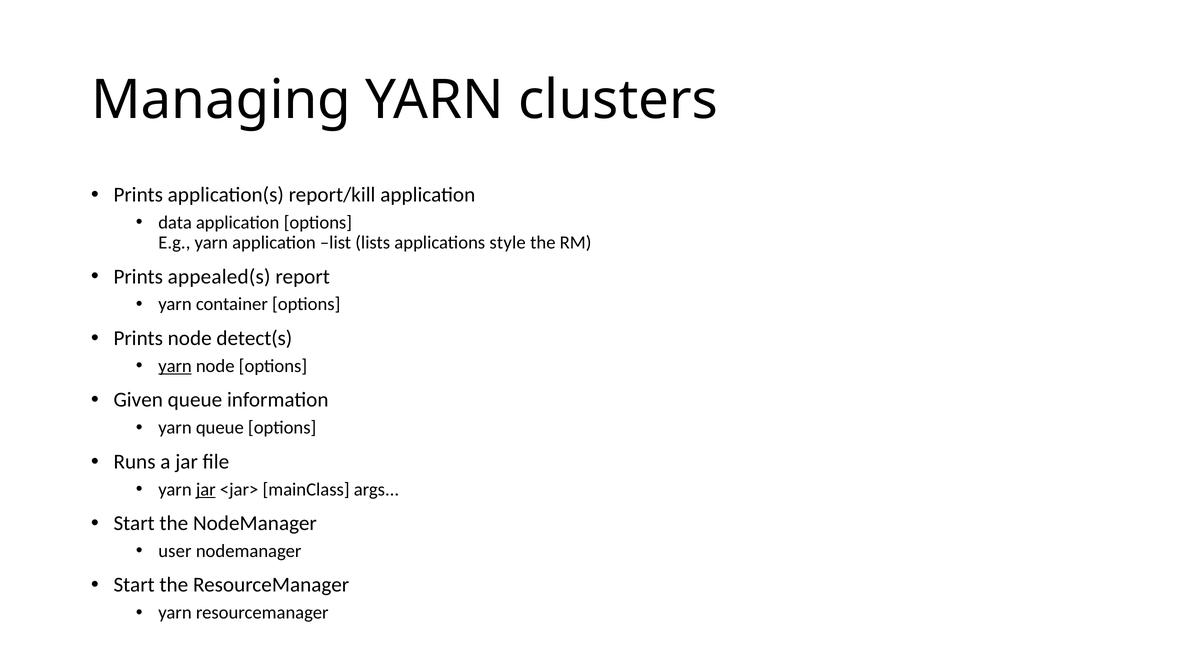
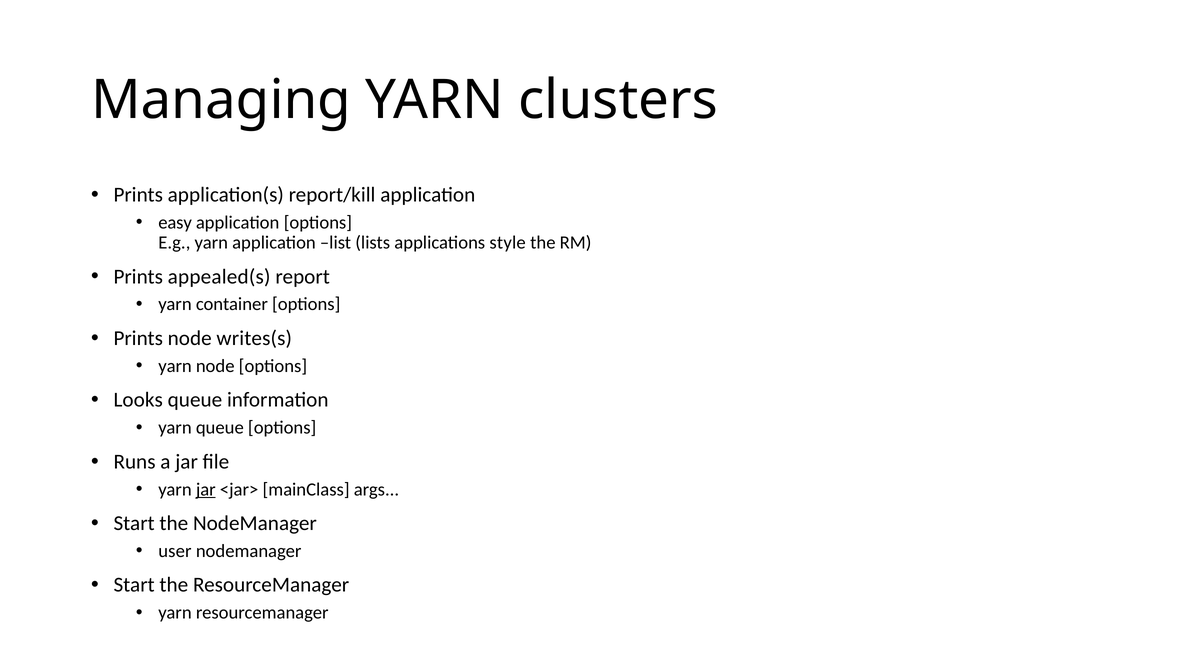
data: data -> easy
detect(s: detect(s -> writes(s
yarn at (175, 366) underline: present -> none
Given: Given -> Looks
